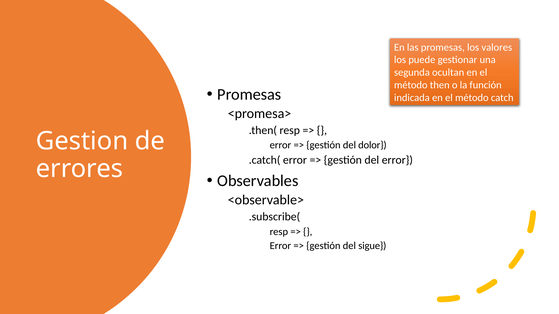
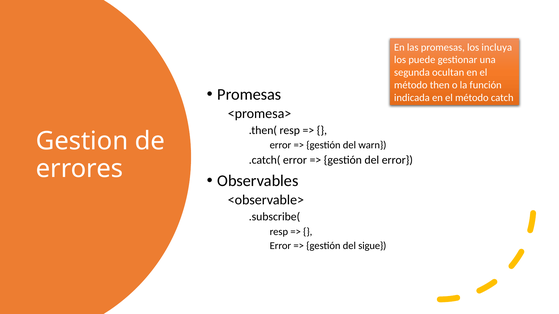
valores: valores -> incluya
dolor: dolor -> warn
